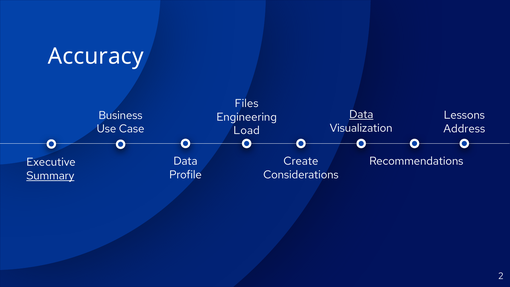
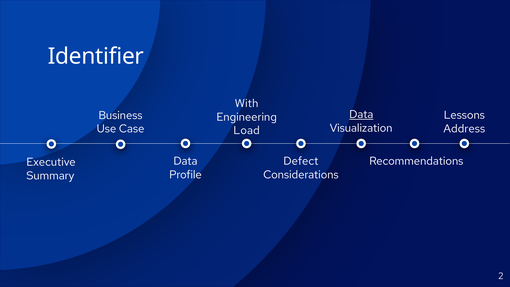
Accuracy: Accuracy -> Identifier
Files: Files -> With
Create: Create -> Defect
Summary underline: present -> none
